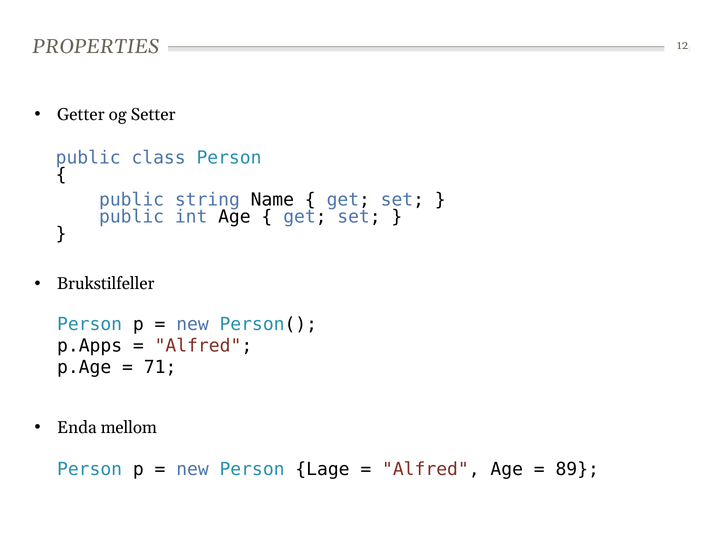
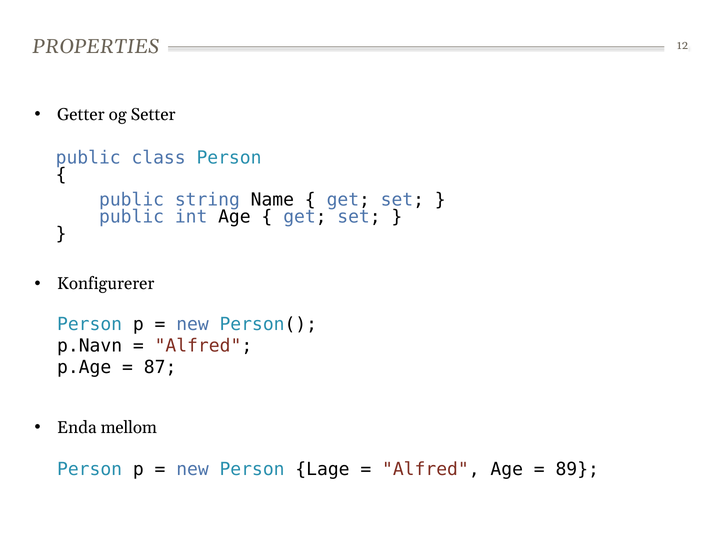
Brukstilfeller: Brukstilfeller -> Konfigurerer
p.Apps: p.Apps -> p.Navn
71: 71 -> 87
